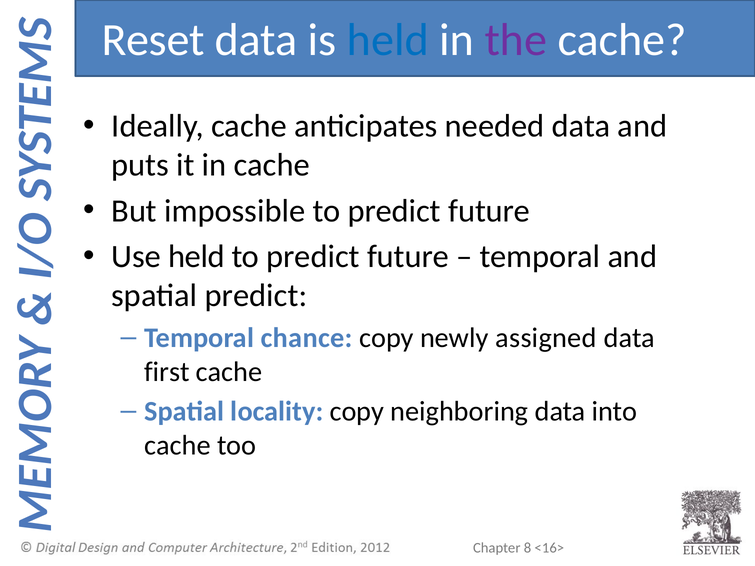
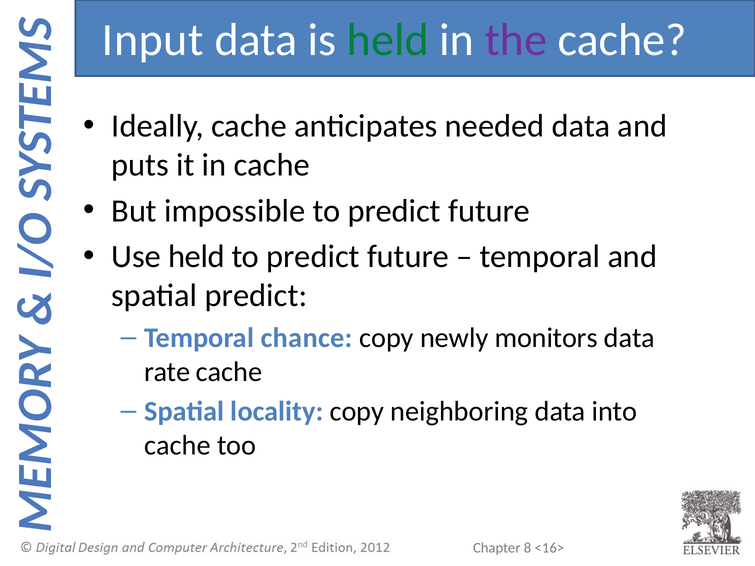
Reset: Reset -> Input
held at (388, 40) colour: blue -> green
assigned: assigned -> monitors
first: first -> rate
